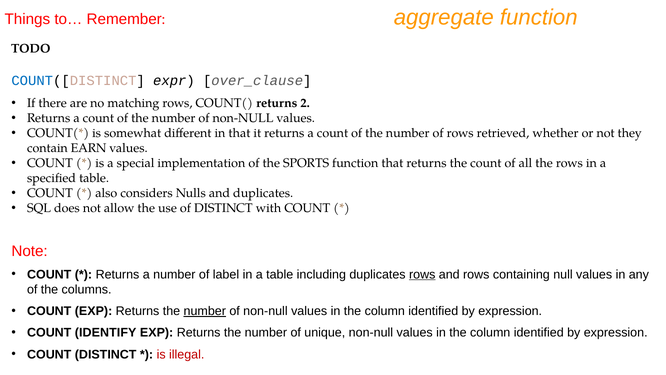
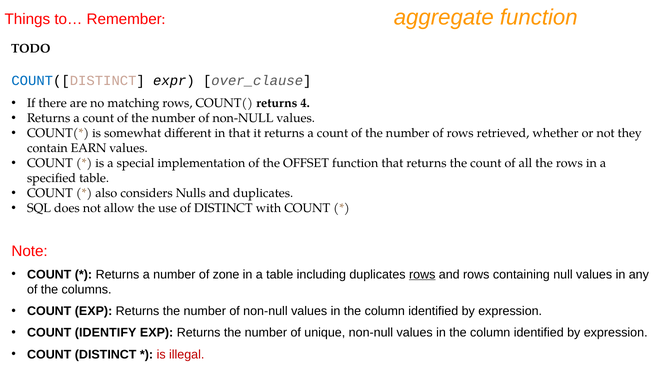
2: 2 -> 4
SPORTS: SPORTS -> OFFSET
label: label -> zone
number at (205, 311) underline: present -> none
